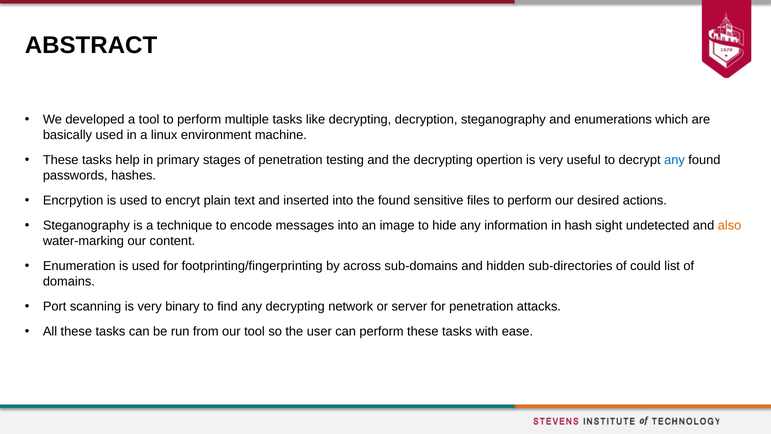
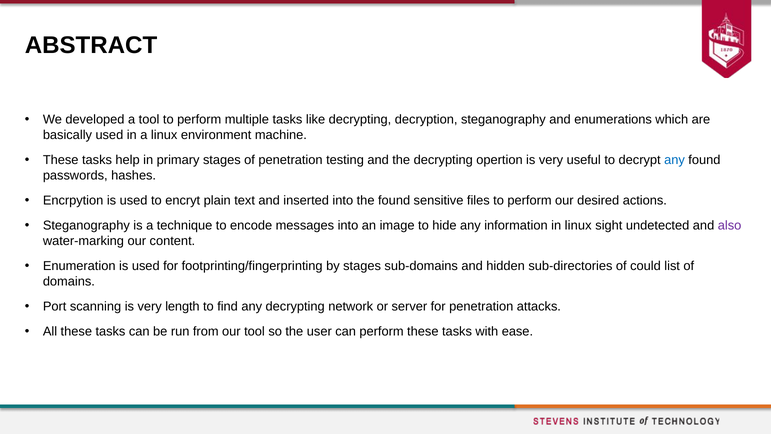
in hash: hash -> linux
also colour: orange -> purple
by across: across -> stages
binary: binary -> length
